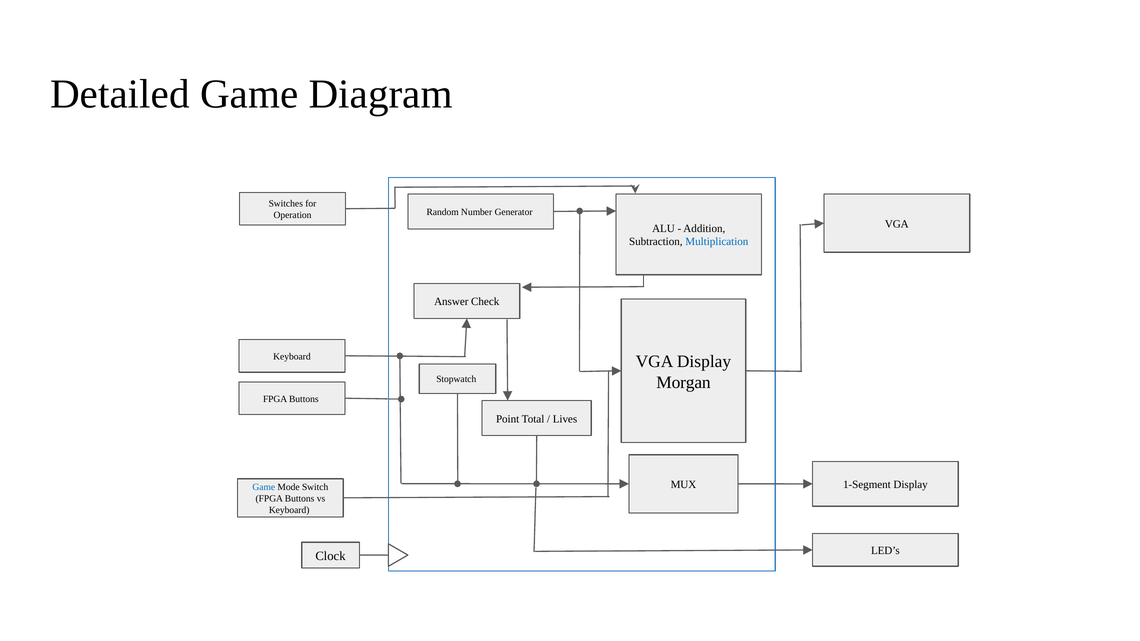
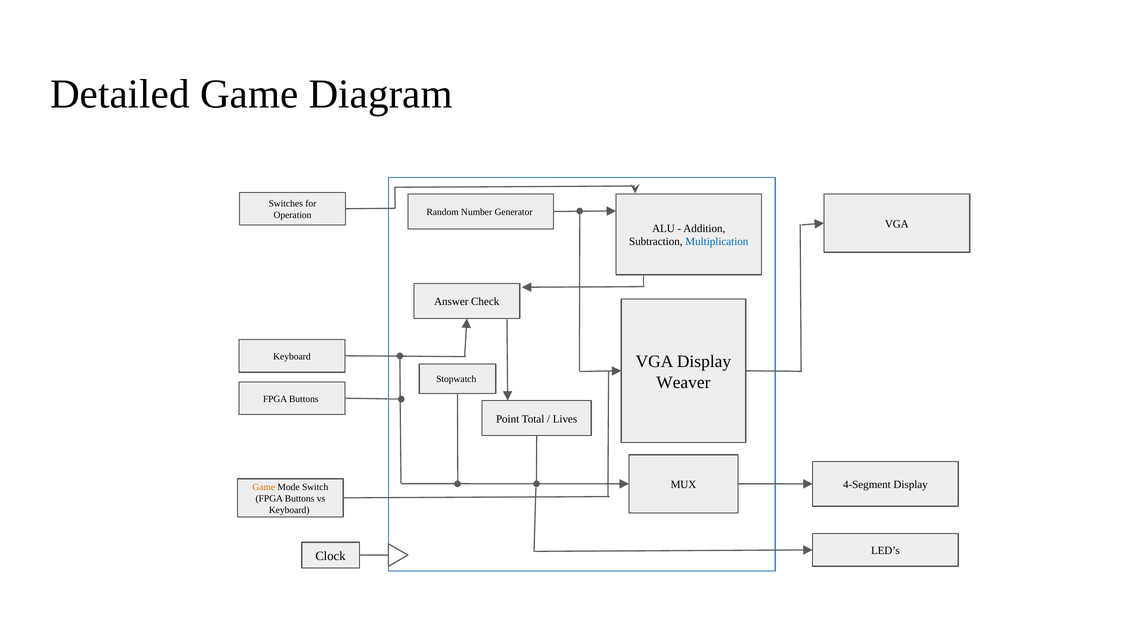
Morgan: Morgan -> Weaver
1-Segment: 1-Segment -> 4-Segment
Game at (264, 487) colour: blue -> orange
